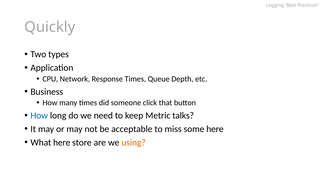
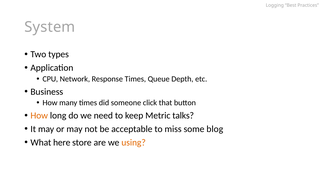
Quickly: Quickly -> System
How at (39, 115) colour: blue -> orange
some here: here -> blog
